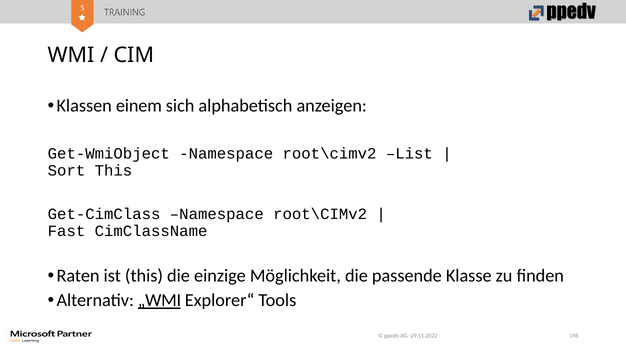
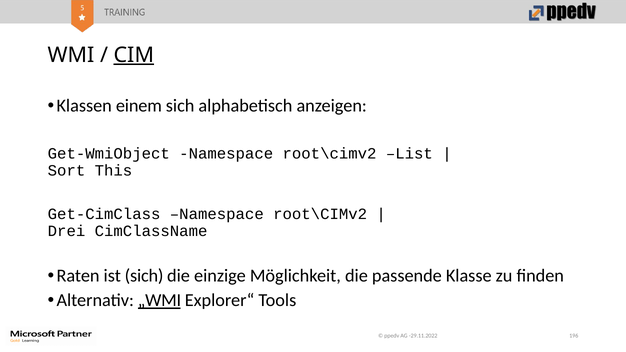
CIM underline: none -> present
Fast: Fast -> Drei
ist this: this -> sich
